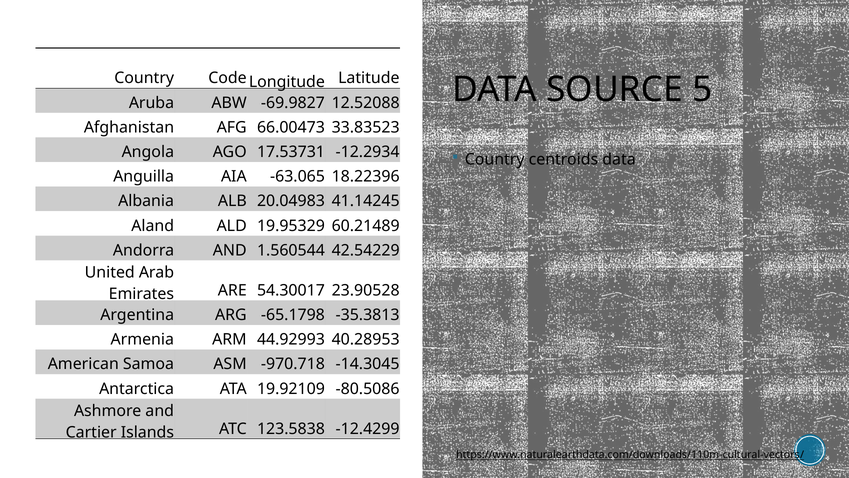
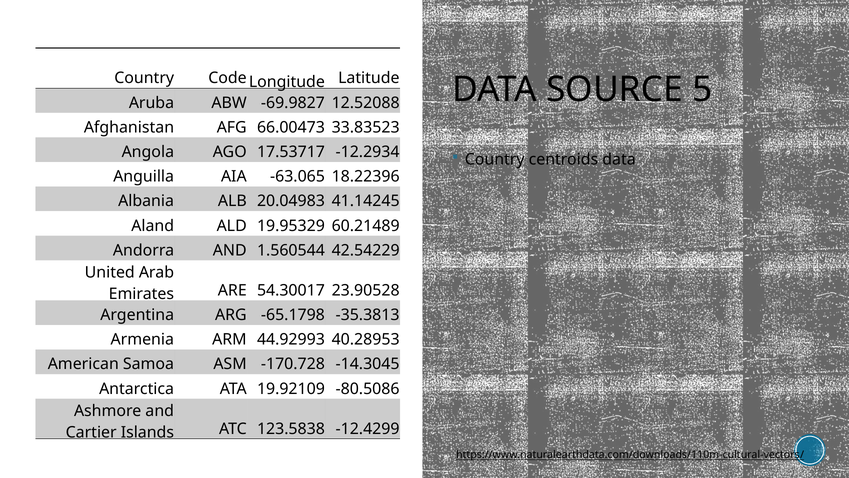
17.53731: 17.53731 -> 17.53717
-970.718: -970.718 -> -170.728
